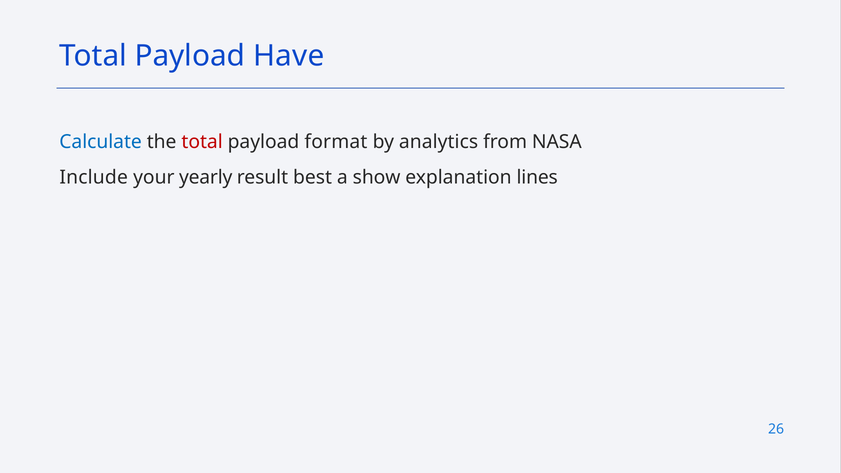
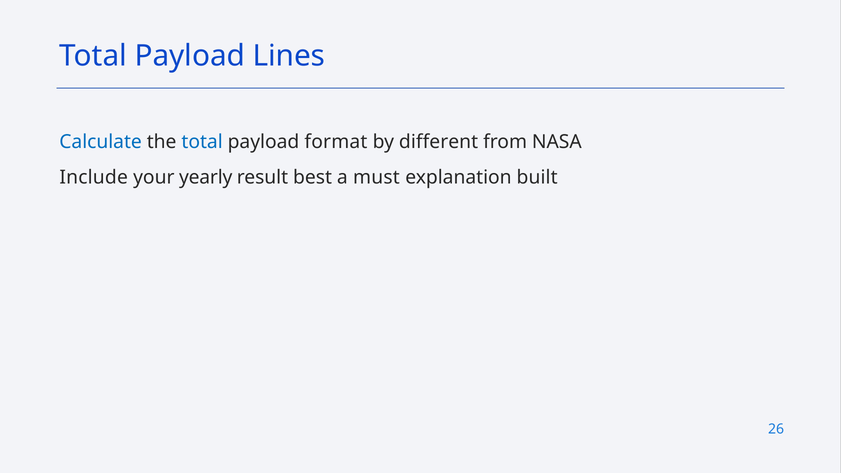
Have: Have -> Lines
total at (202, 142) colour: red -> blue
analytics: analytics -> different
show: show -> must
lines: lines -> built
